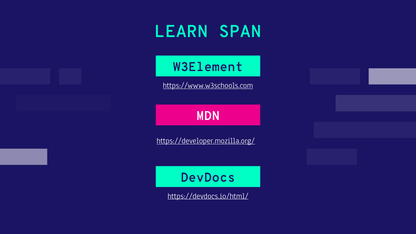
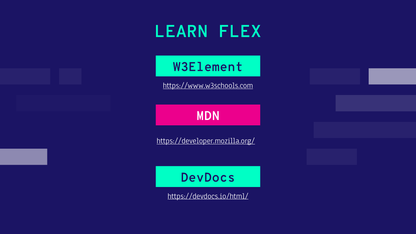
SPAN: SPAN -> FLEX
